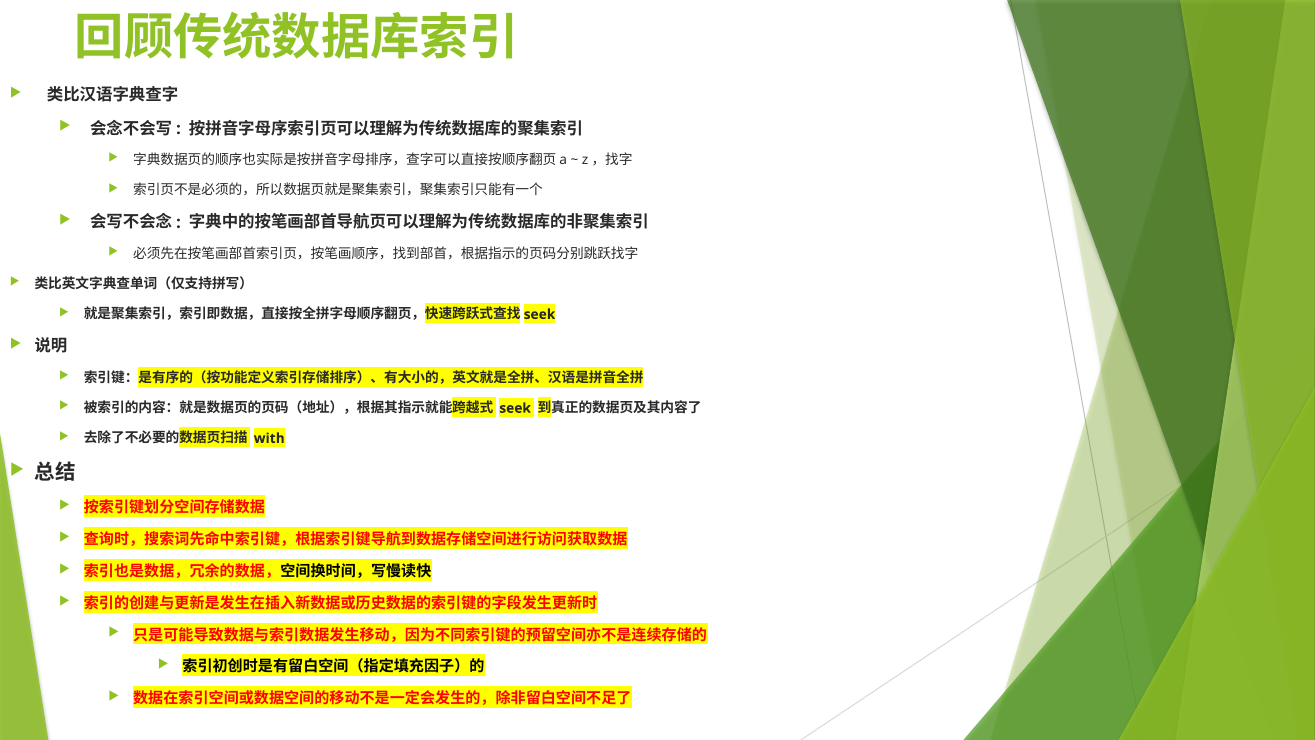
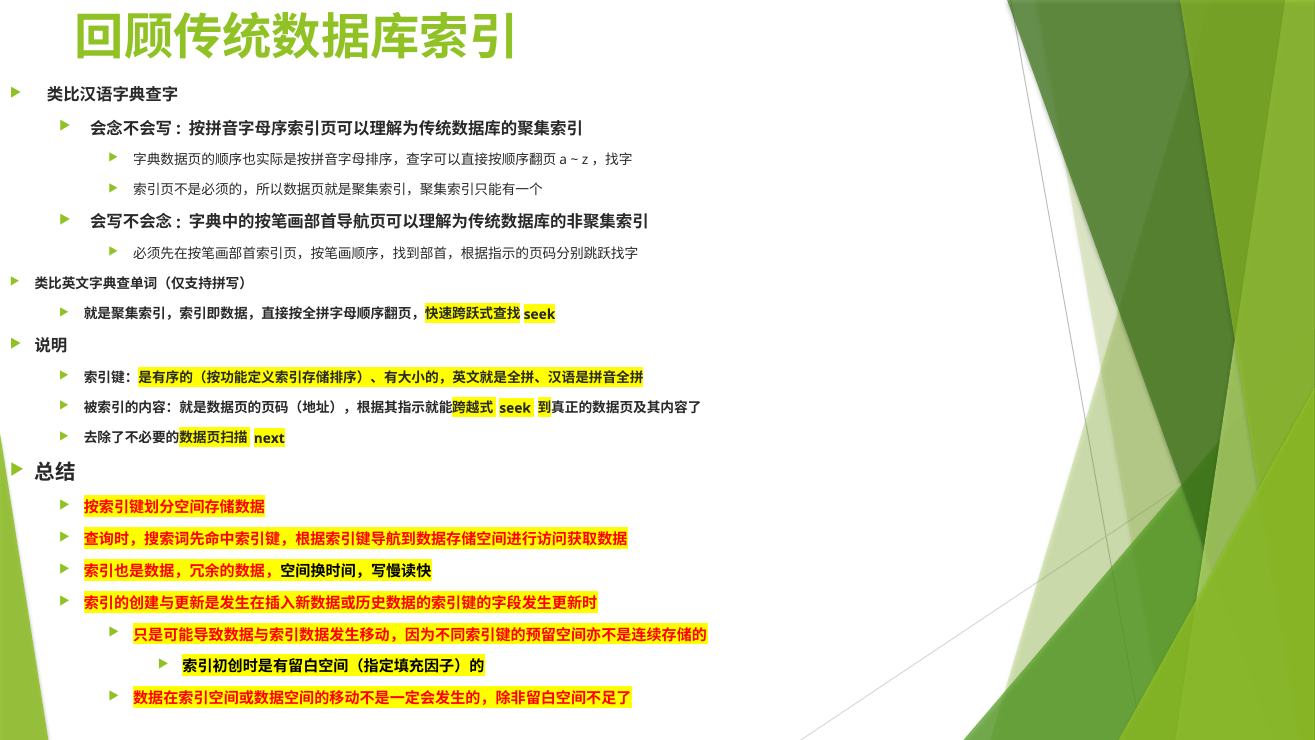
with: with -> next
